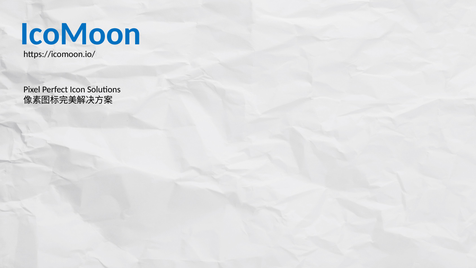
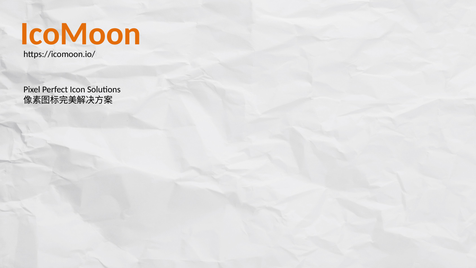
IcoMoon colour: blue -> orange
